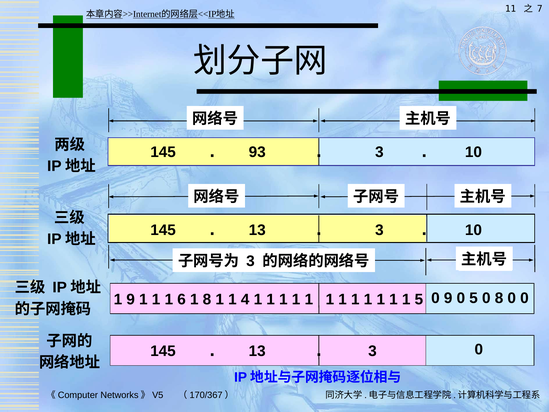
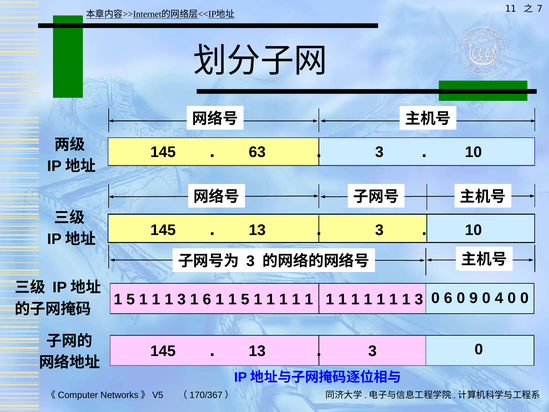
93: 93 -> 63
9 at (131, 299): 9 -> 5
6 at (182, 299): 6 -> 3
1 8: 8 -> 6
1 1 4: 4 -> 5
5 at (419, 299): 5 -> 3
0 9: 9 -> 6
0 5: 5 -> 9
0 8: 8 -> 4
